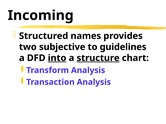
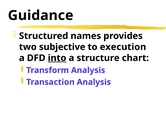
Incoming: Incoming -> Guidance
guidelines: guidelines -> execution
structure underline: present -> none
